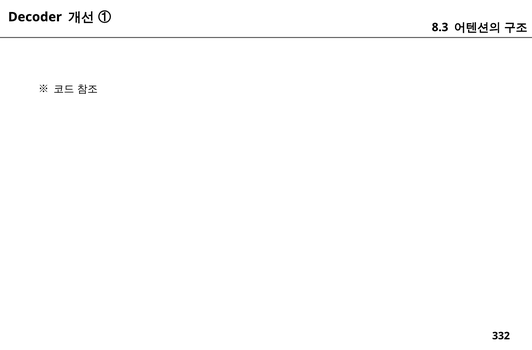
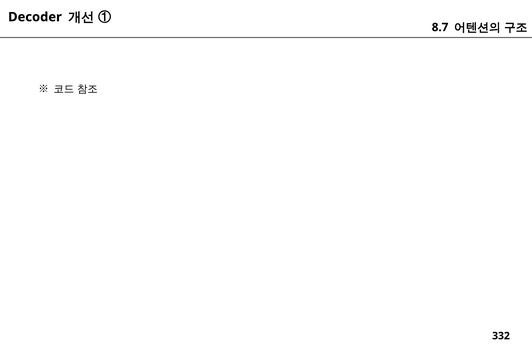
8.3: 8.3 -> 8.7
